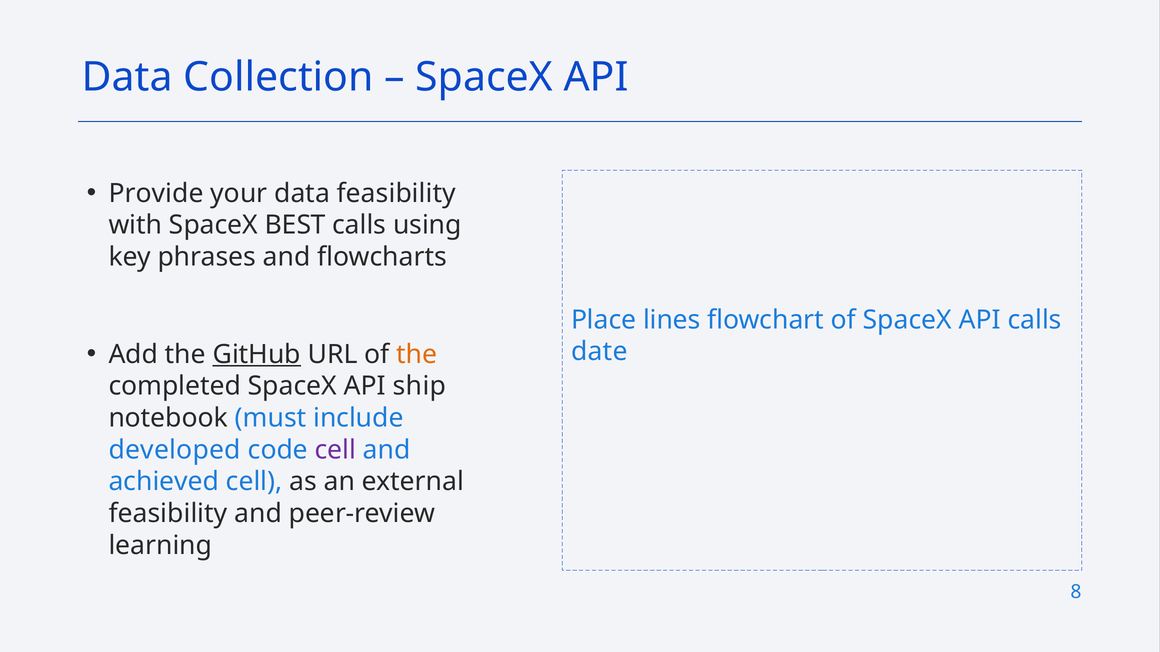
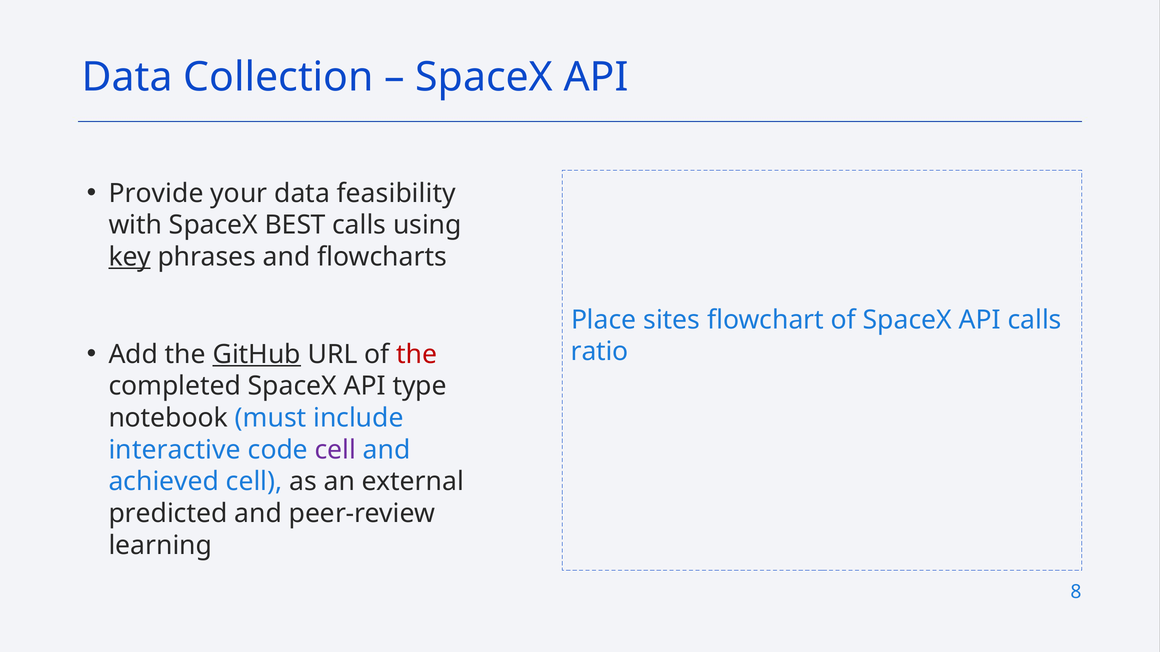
key underline: none -> present
lines: lines -> sites
the at (417, 355) colour: orange -> red
date: date -> ratio
ship: ship -> type
developed: developed -> interactive
feasibility at (168, 514): feasibility -> predicted
